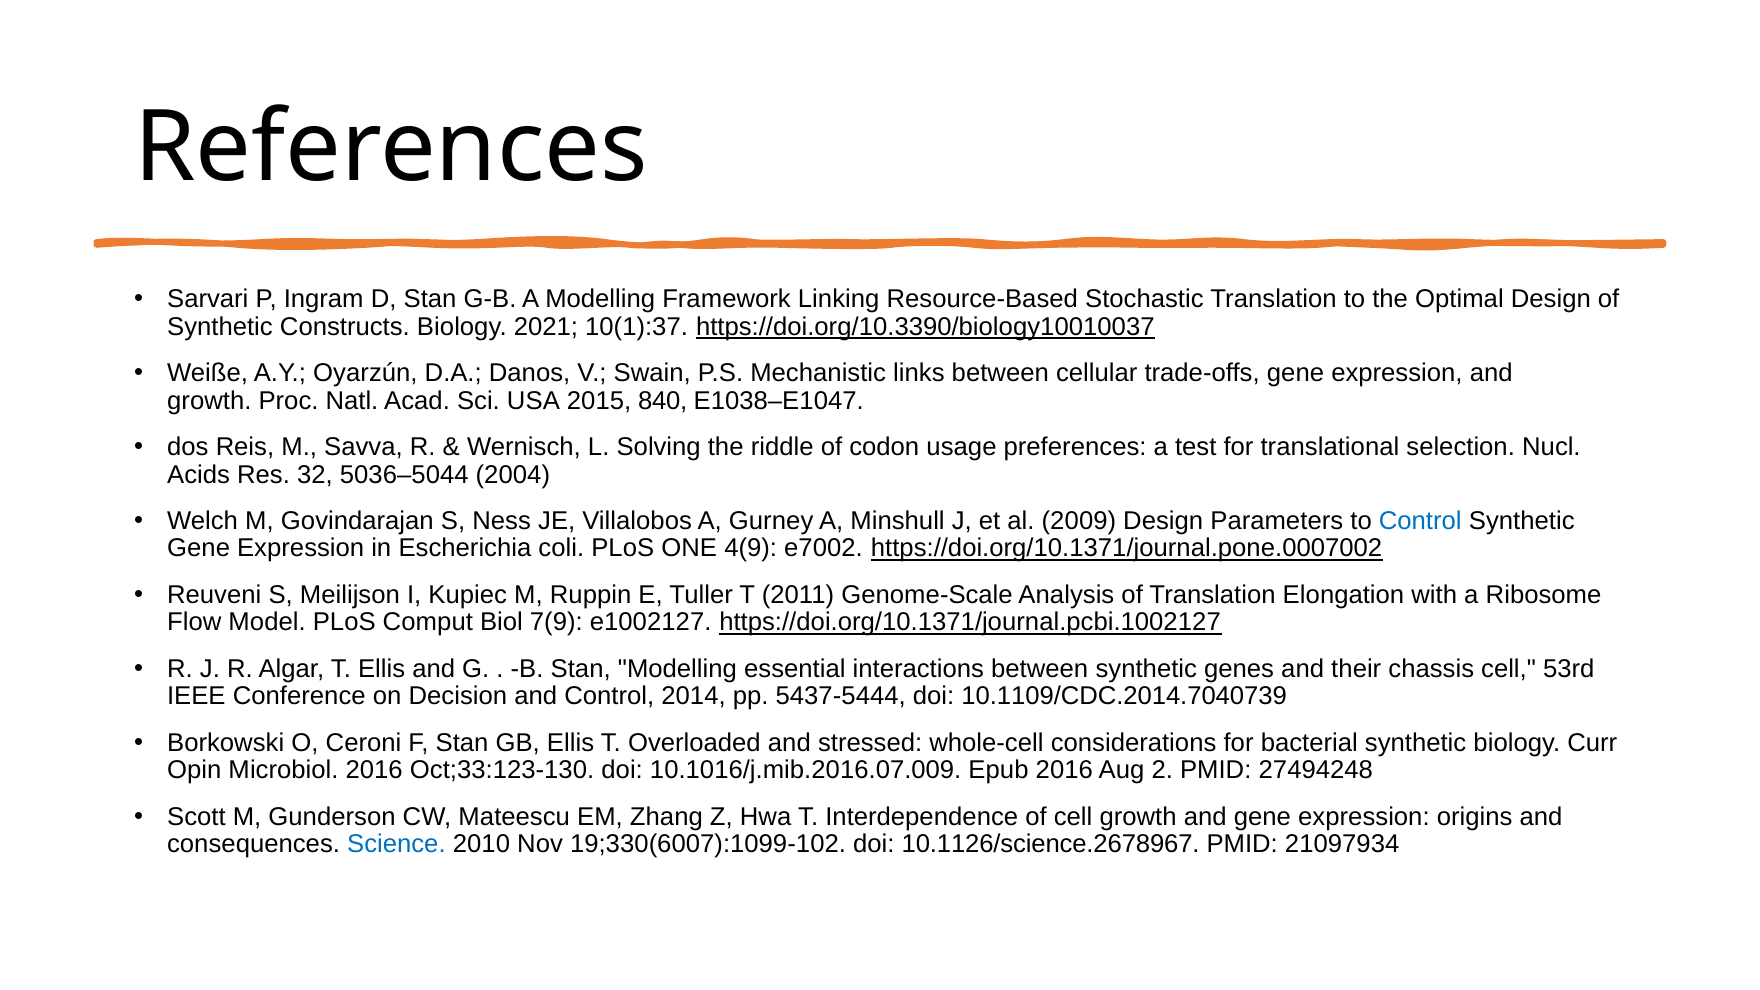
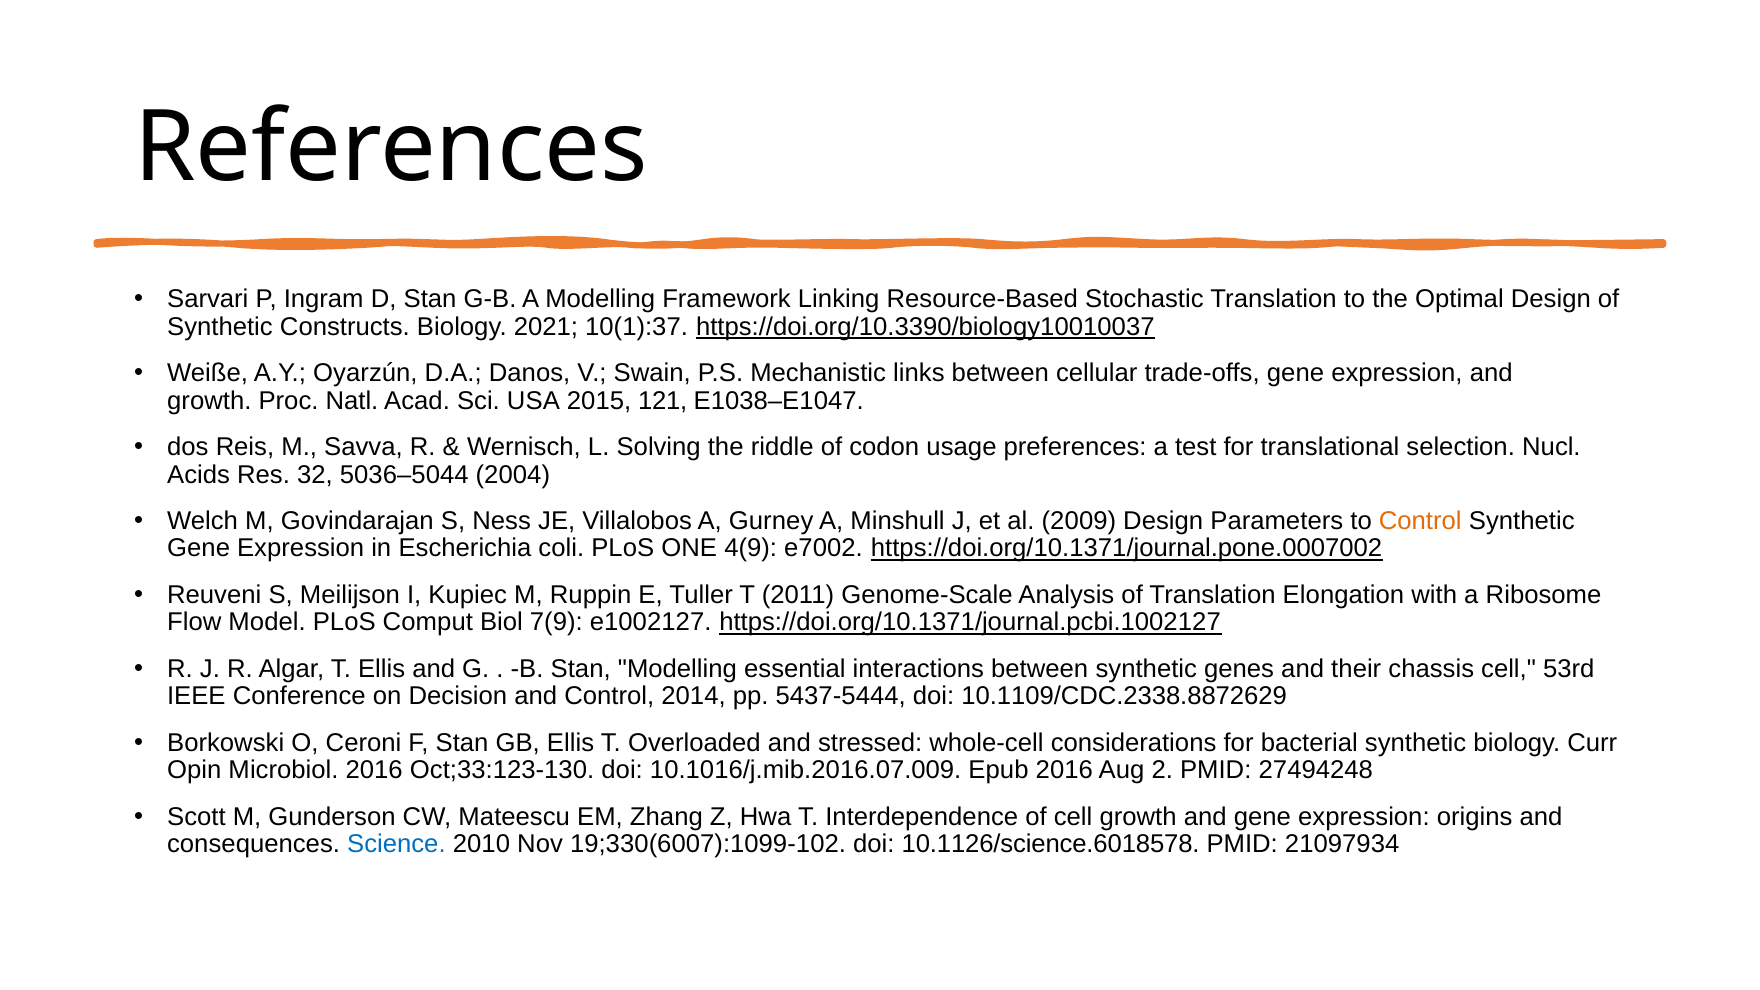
840: 840 -> 121
Control at (1420, 521) colour: blue -> orange
10.1109/CDC.2014.7040739: 10.1109/CDC.2014.7040739 -> 10.1109/CDC.2338.8872629
10.1126/science.2678967: 10.1126/science.2678967 -> 10.1126/science.6018578
